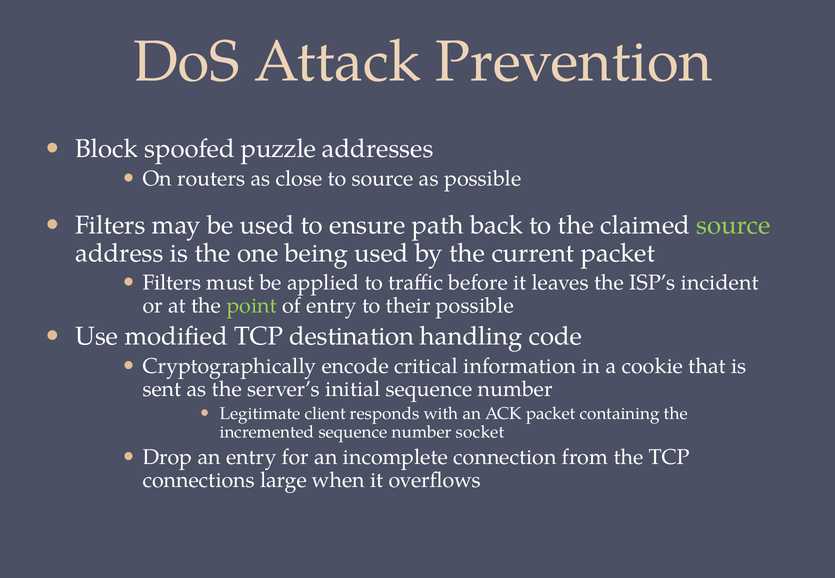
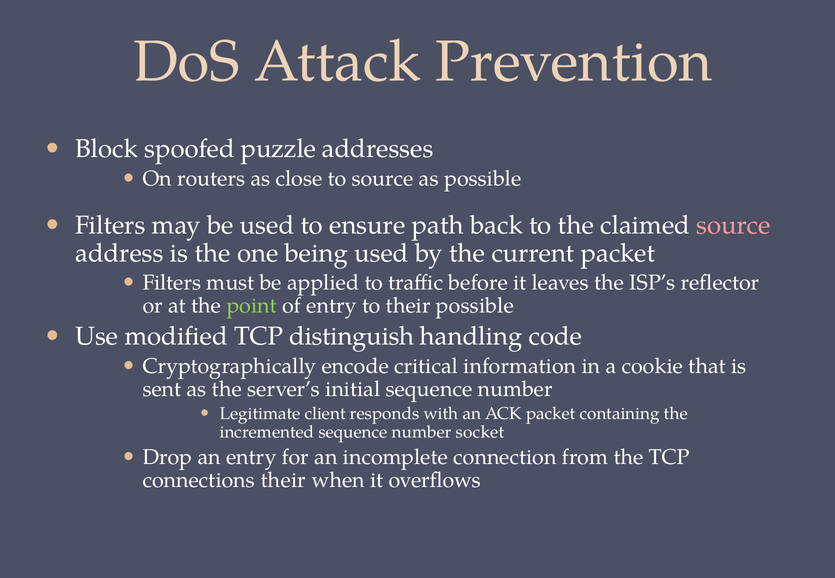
source at (734, 225) colour: light green -> pink
incident: incident -> reflector
destination: destination -> distinguish
connections large: large -> their
